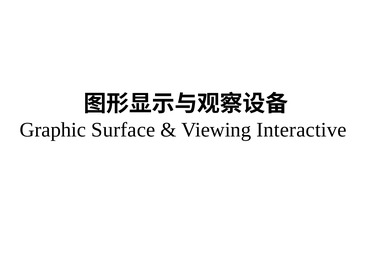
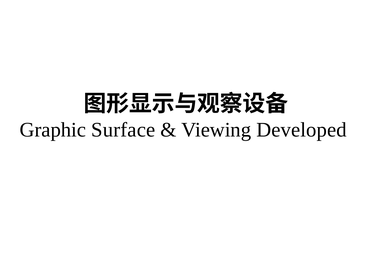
Interactive: Interactive -> Developed
